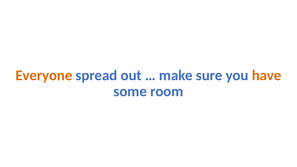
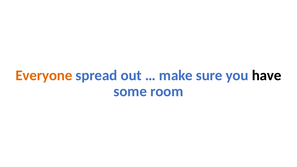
have colour: orange -> black
